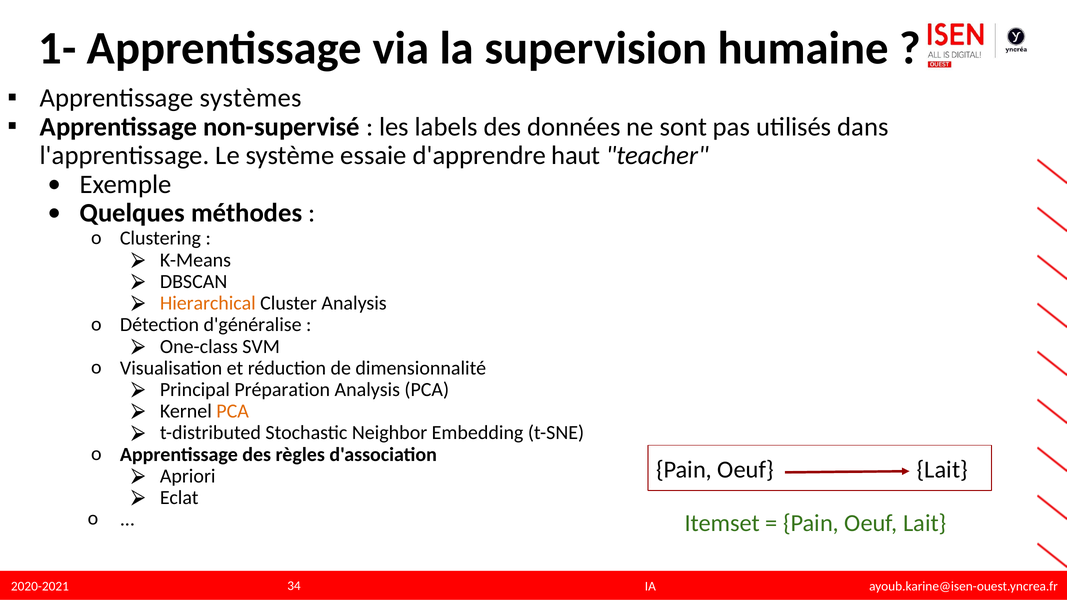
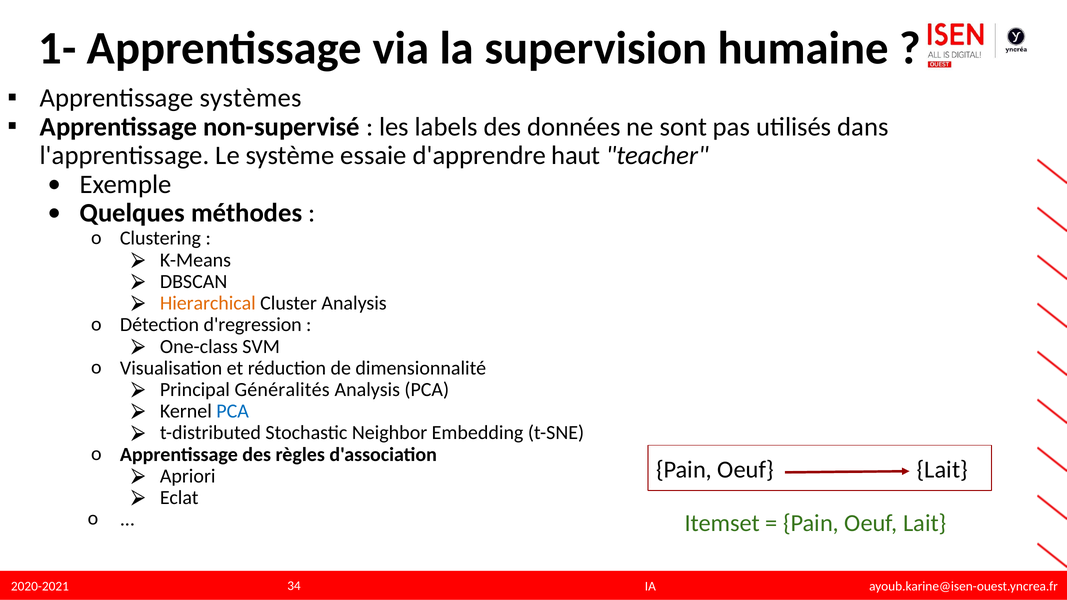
d'généralise: d'généralise -> d'regression
Préparation: Préparation -> Généralités
PCA at (233, 411) colour: orange -> blue
